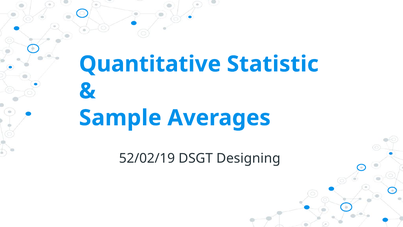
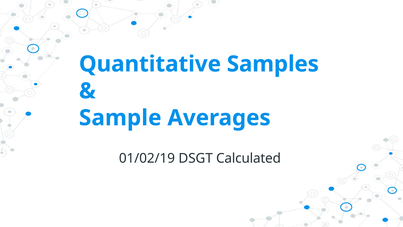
Statistic: Statistic -> Samples
52/02/19: 52/02/19 -> 01/02/19
Designing: Designing -> Calculated
